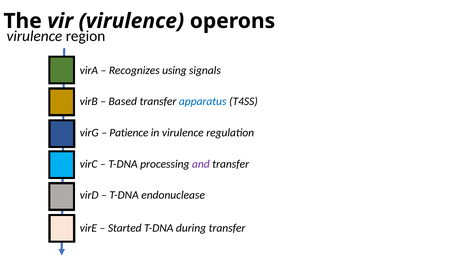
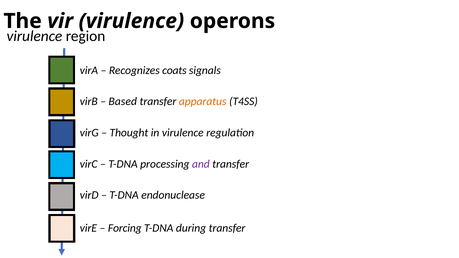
using: using -> coats
apparatus colour: blue -> orange
Patience: Patience -> Thought
Started: Started -> Forcing
